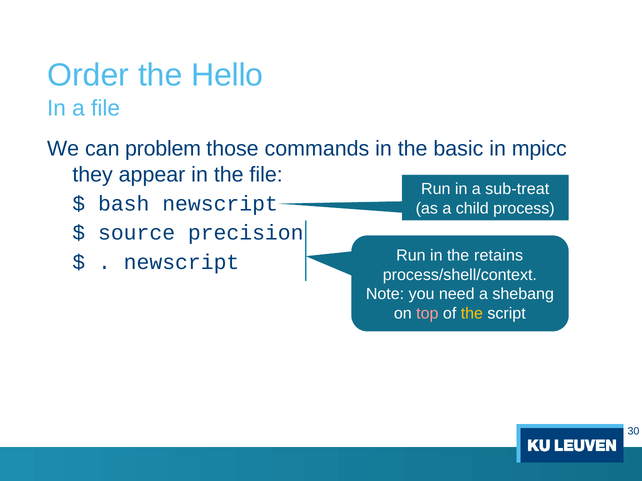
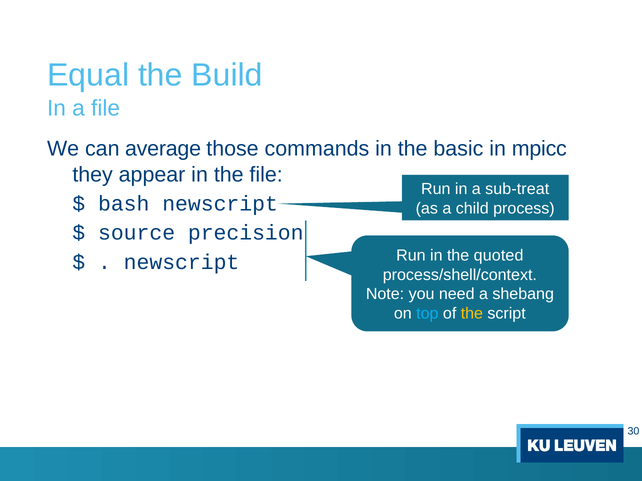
Order: Order -> Equal
Hello: Hello -> Build
problem: problem -> average
retains: retains -> quoted
top colour: pink -> light blue
